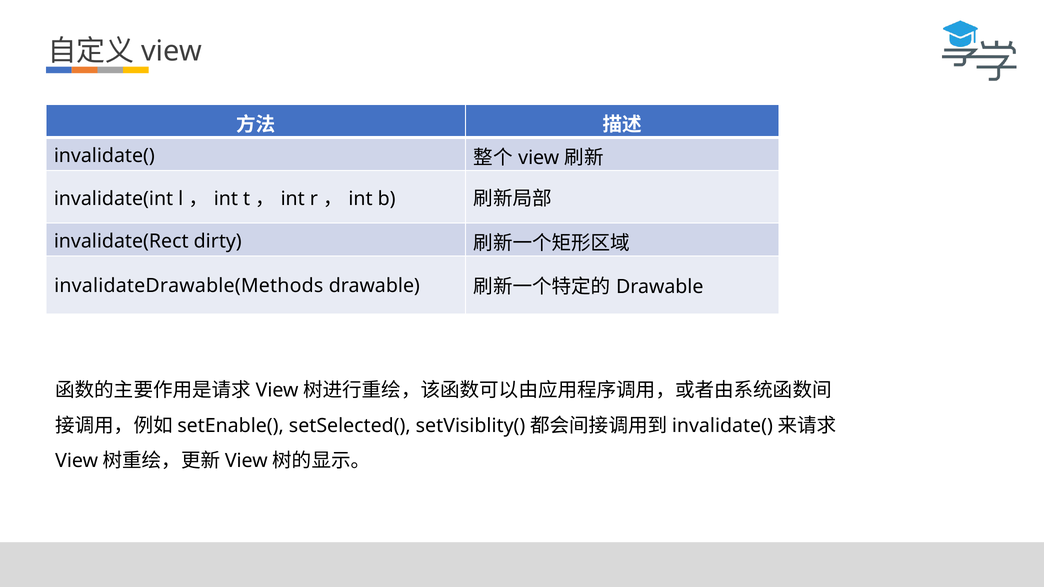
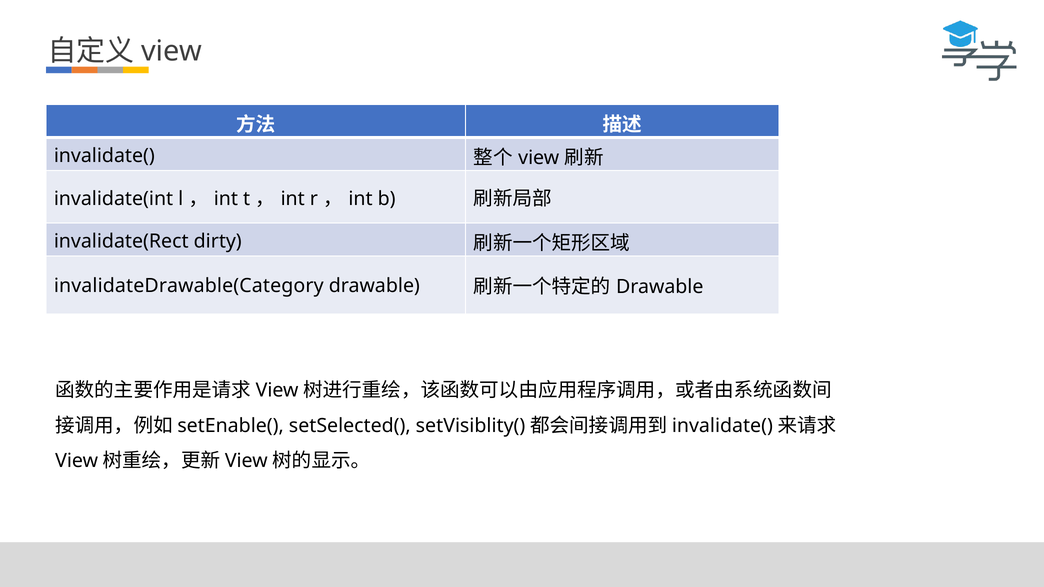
invalidateDrawable(Methods: invalidateDrawable(Methods -> invalidateDrawable(Category
